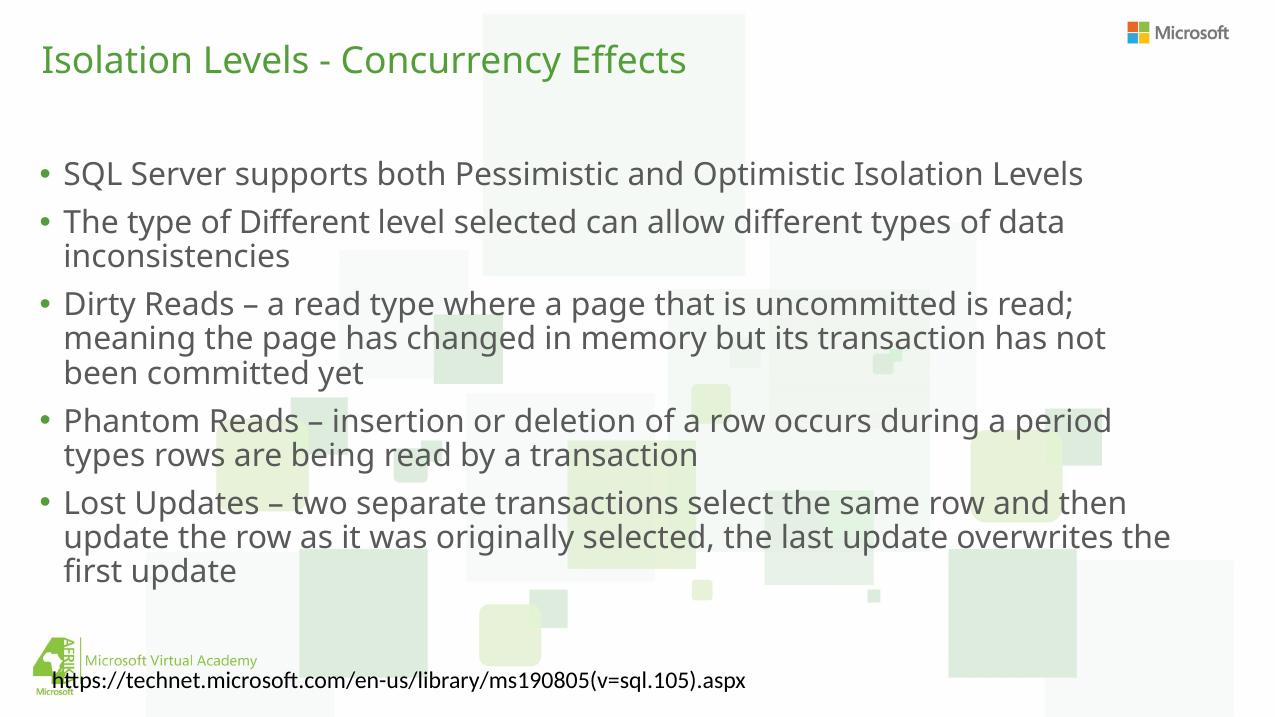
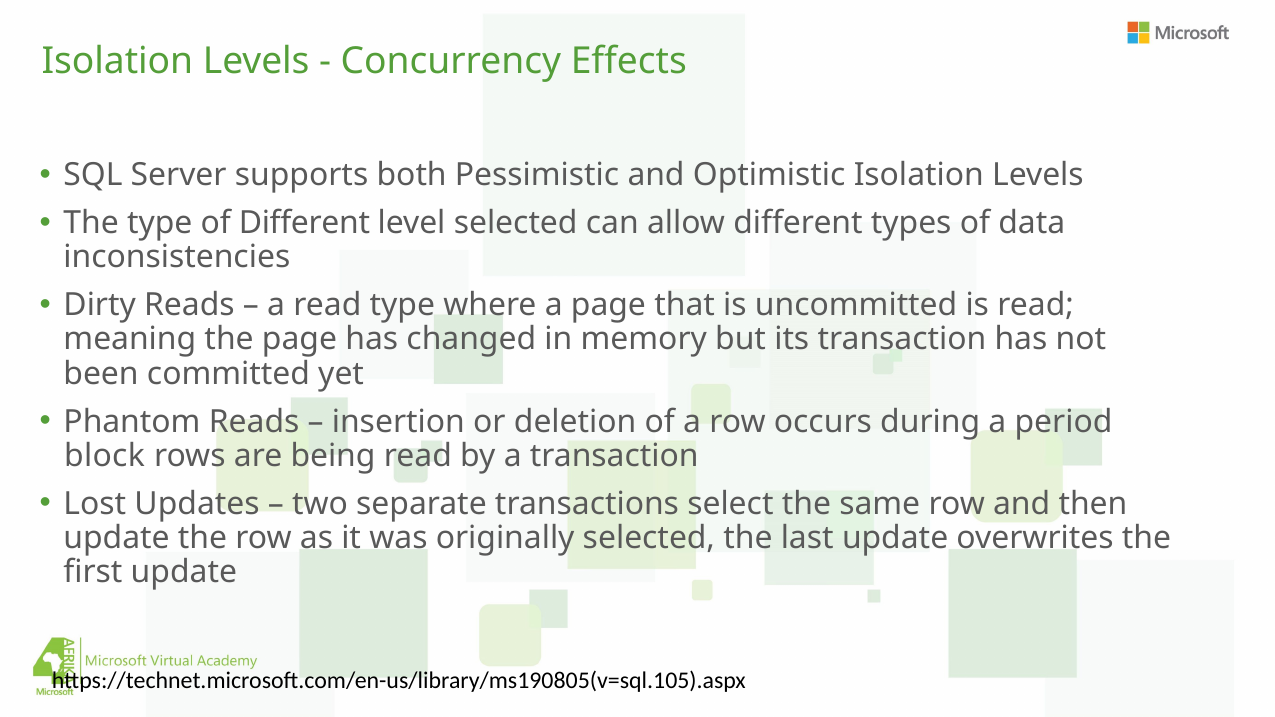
types at (104, 456): types -> block
